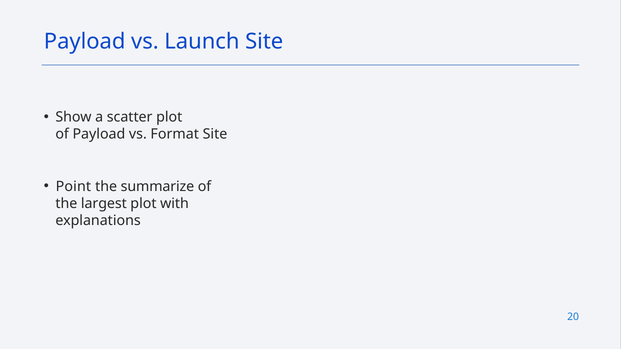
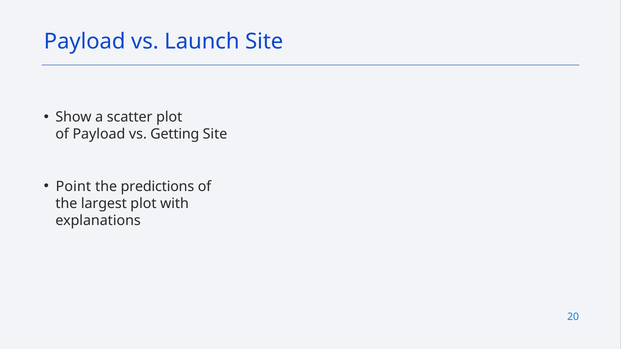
Format: Format -> Getting
summarize: summarize -> predictions
